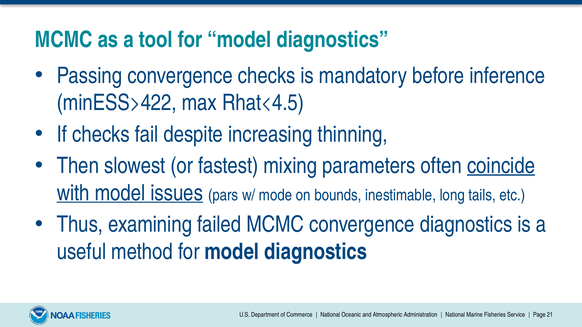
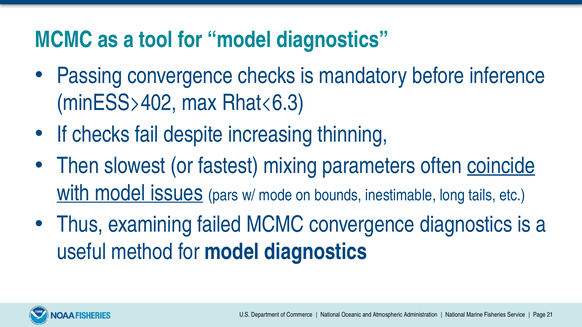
minESS>422: minESS>422 -> minESS>402
Rhat<4.5: Rhat<4.5 -> Rhat<6.3
